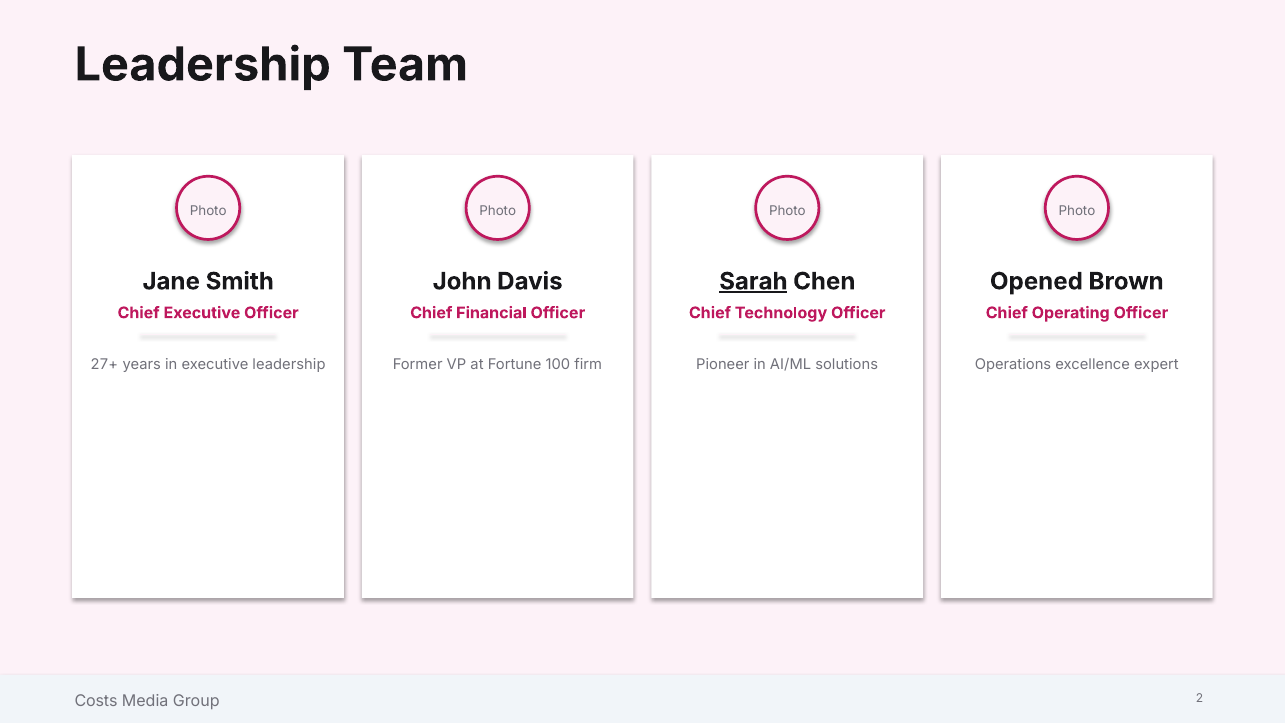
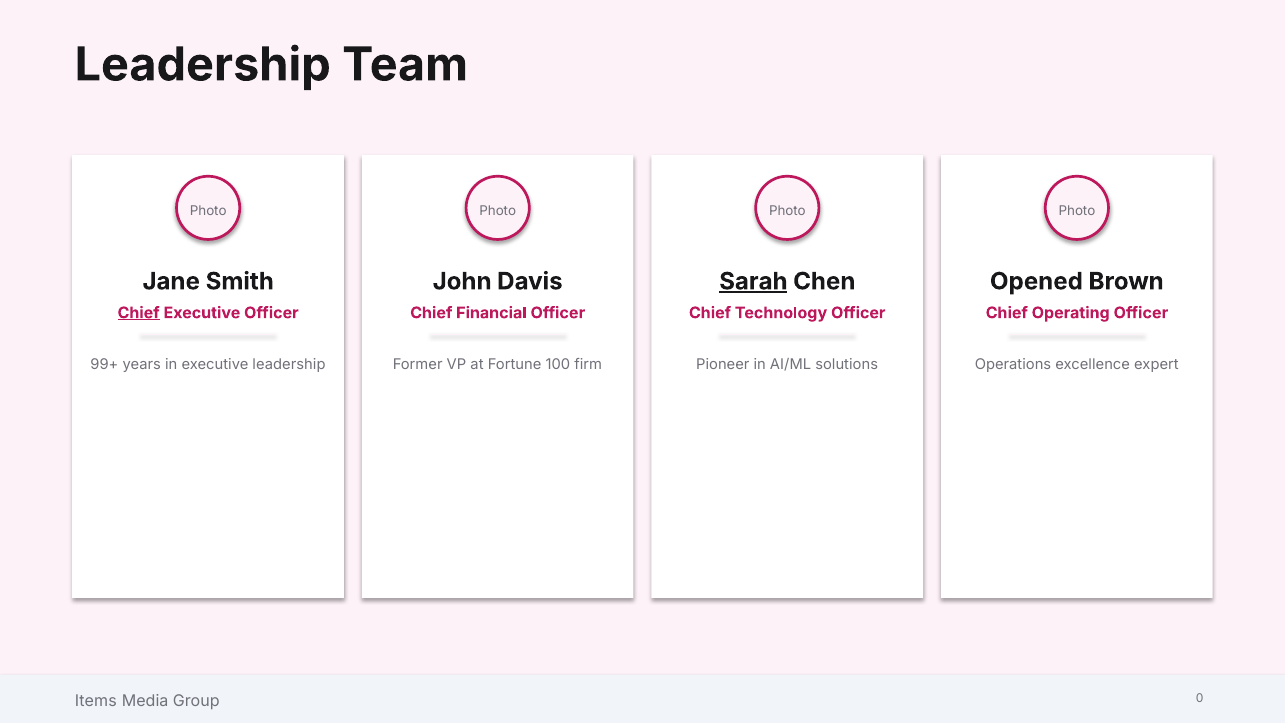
Chief at (139, 313) underline: none -> present
27+: 27+ -> 99+
Costs: Costs -> Items
2: 2 -> 0
